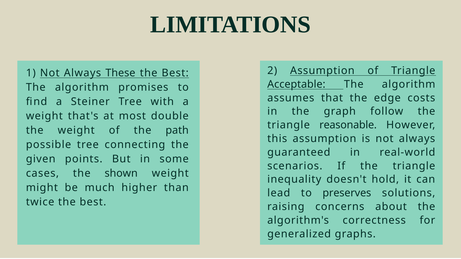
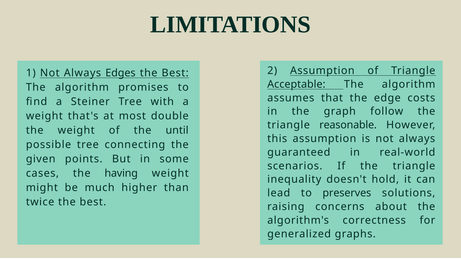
These: These -> Edges
path: path -> until
shown: shown -> having
